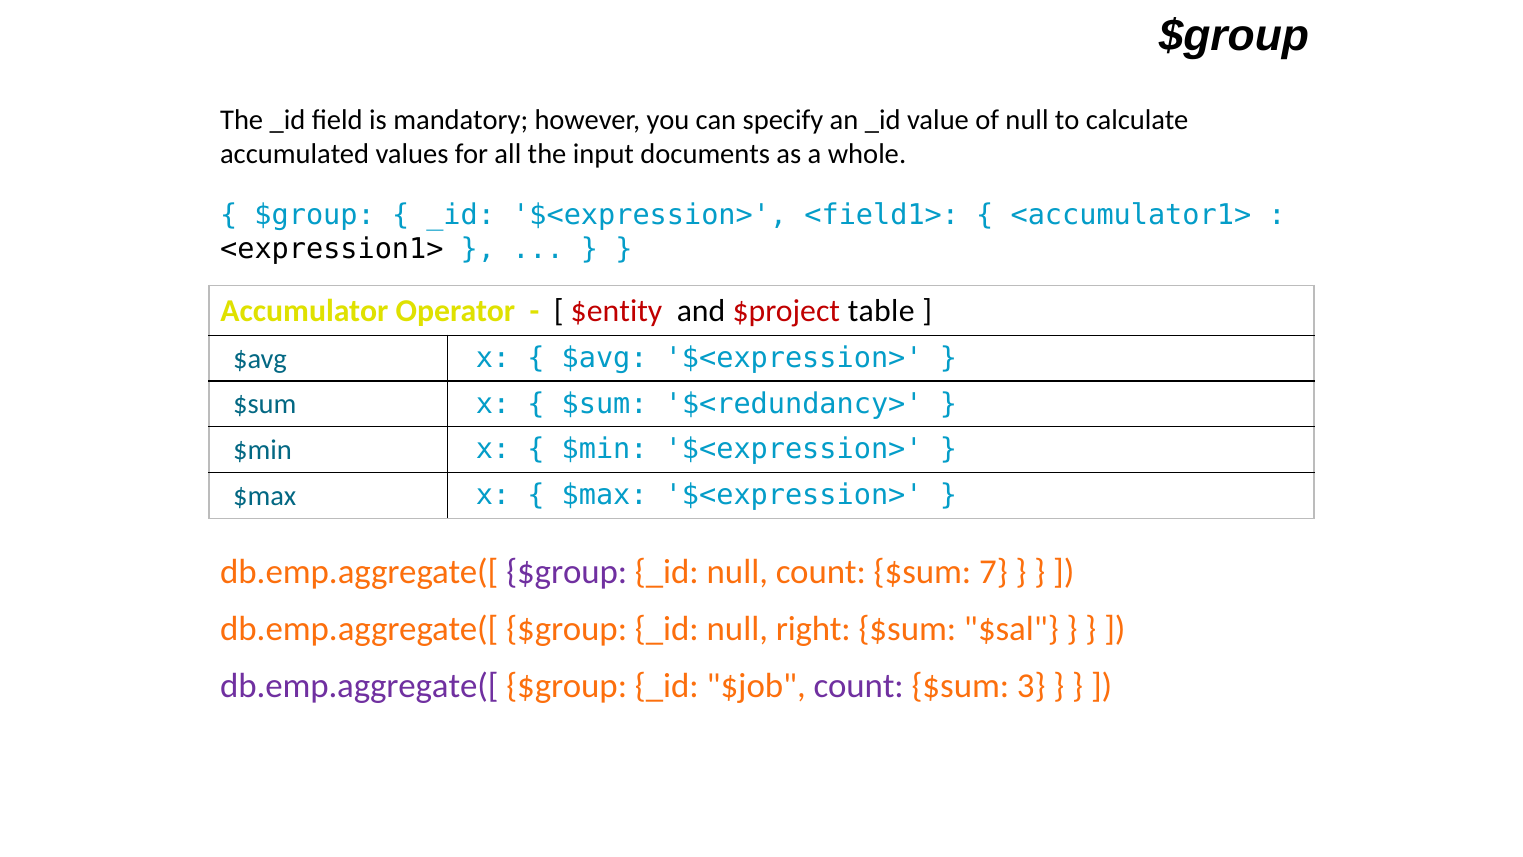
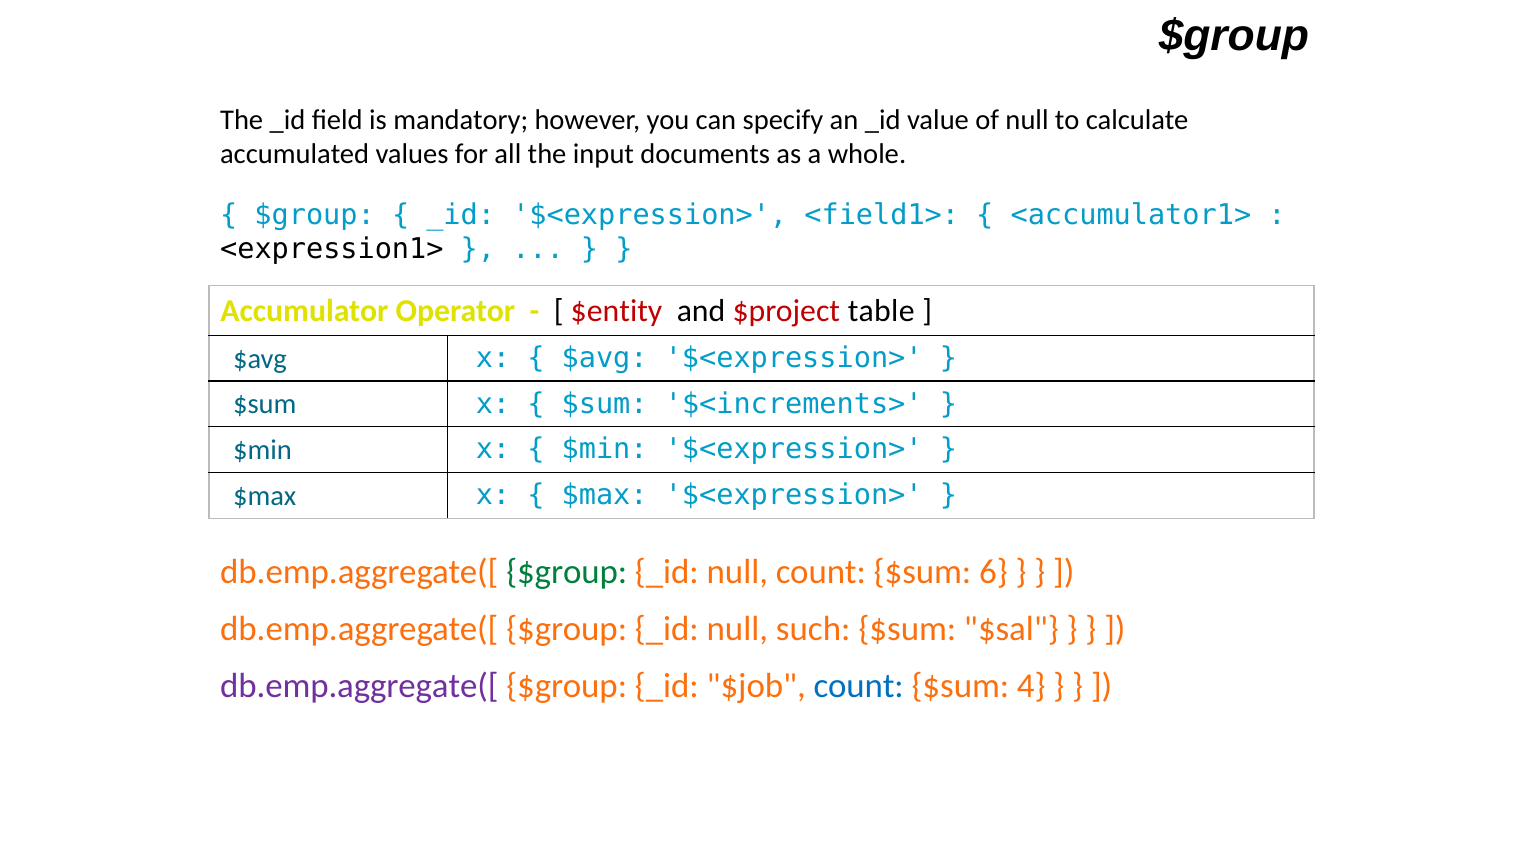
$<redundancy>: $<redundancy> -> $<increments>
$group at (567, 572) colour: purple -> green
7: 7 -> 6
right: right -> such
count at (859, 686) colour: purple -> blue
3: 3 -> 4
